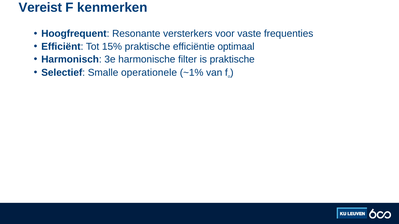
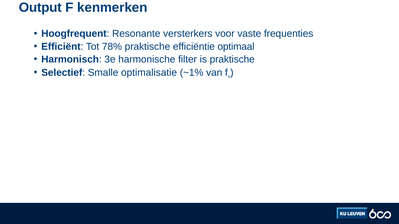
Vereist: Vereist -> Output
15%: 15% -> 78%
operationele: operationele -> optimalisatie
